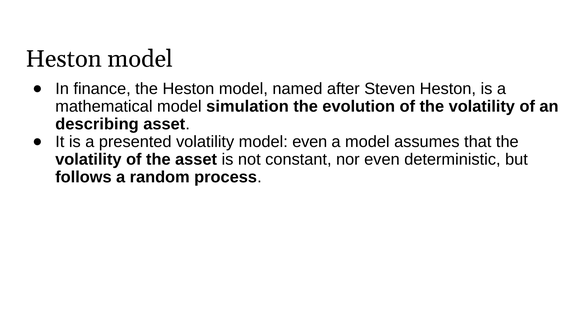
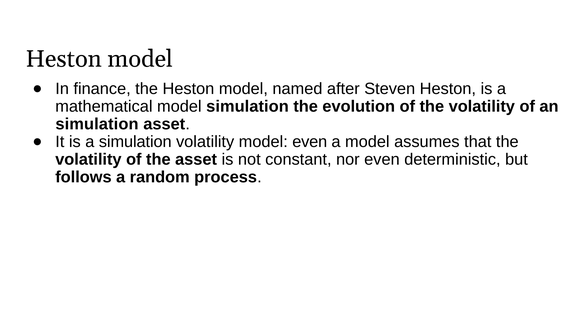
describing at (97, 124): describing -> simulation
a presented: presented -> simulation
